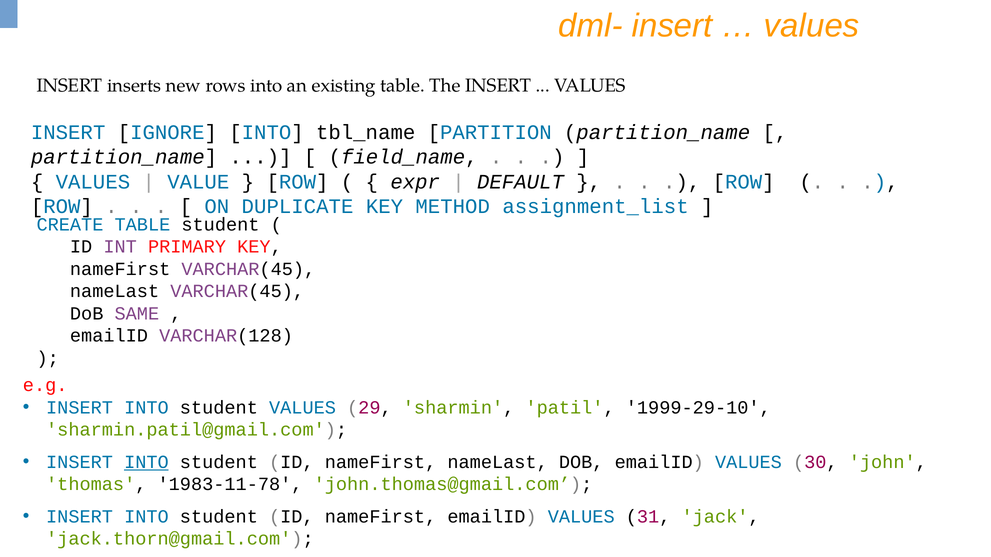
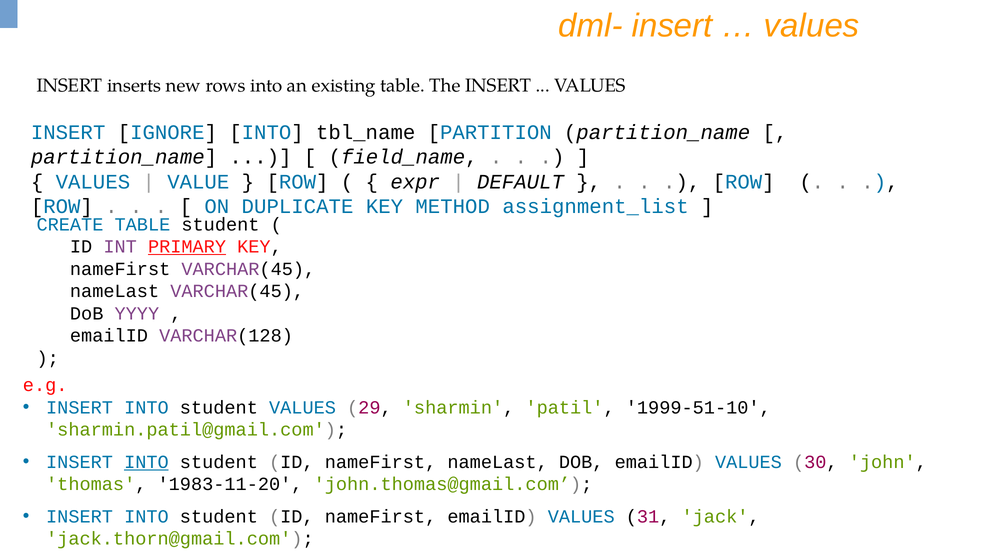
PRIMARY underline: none -> present
SAME: SAME -> YYYY
1999-29-10: 1999-29-10 -> 1999-51-10
1983-11-78: 1983-11-78 -> 1983-11-20
